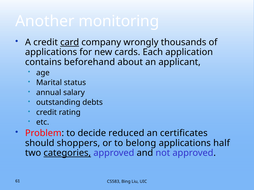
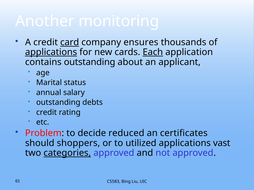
wrongly: wrongly -> ensures
applications at (51, 52) underline: none -> present
Each underline: none -> present
contains beforehand: beforehand -> outstanding
belong: belong -> utilized
half: half -> vast
